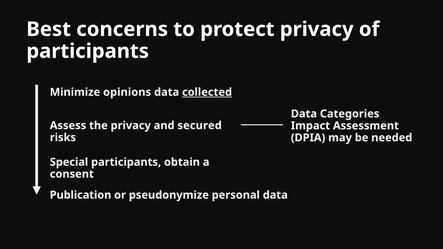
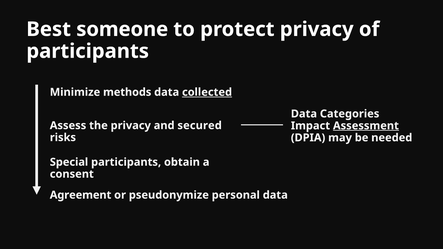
concerns: concerns -> someone
opinions: opinions -> methods
Assessment underline: none -> present
Publication: Publication -> Agreement
